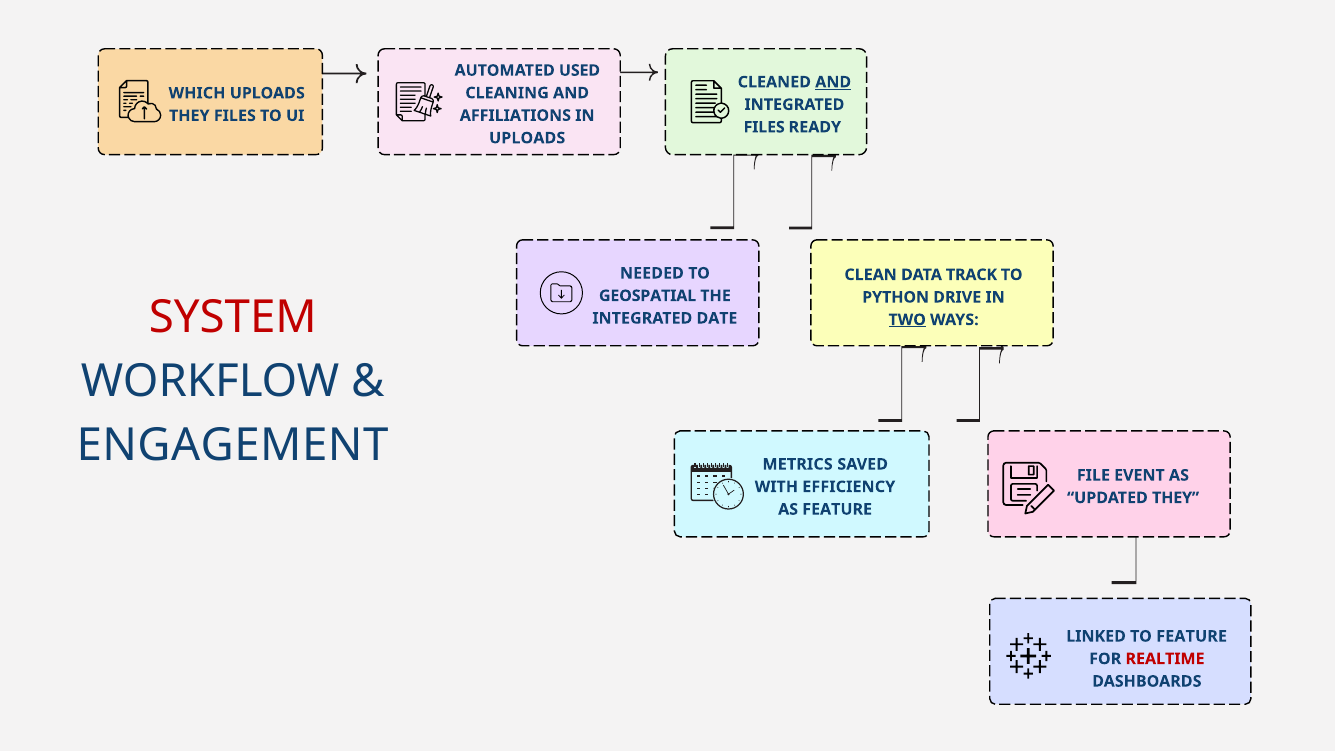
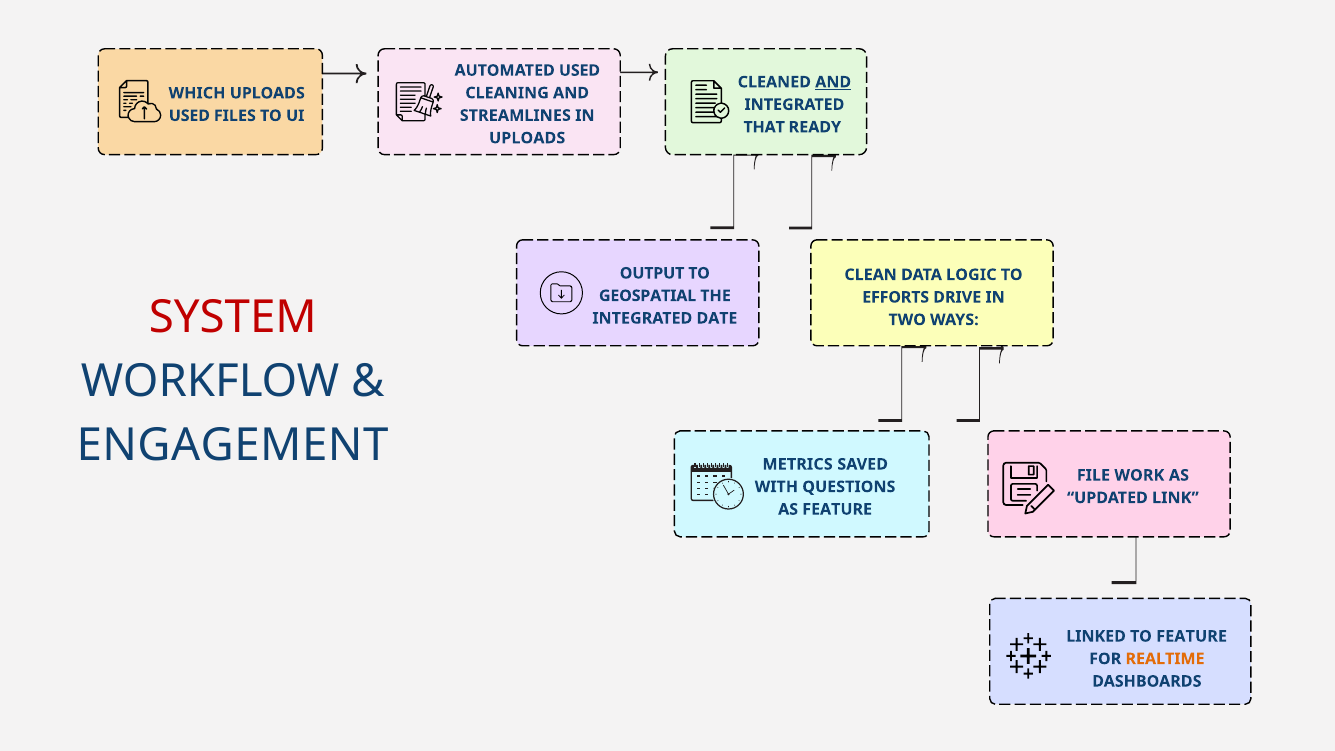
AFFILIATIONS: AFFILIATIONS -> STREAMLINES
THEY at (189, 116): THEY -> USED
FILES at (764, 127): FILES -> THAT
NEEDED: NEEDED -> OUTPUT
TRACK: TRACK -> LOGIC
PYTHON: PYTHON -> EFFORTS
TWO underline: present -> none
EVENT: EVENT -> WORK
EFFICIENCY: EFFICIENCY -> QUESTIONS
UPDATED THEY: THEY -> LINK
REALTIME colour: red -> orange
